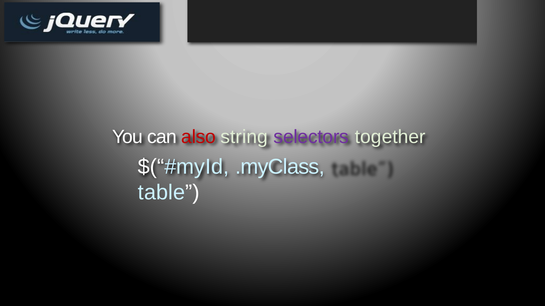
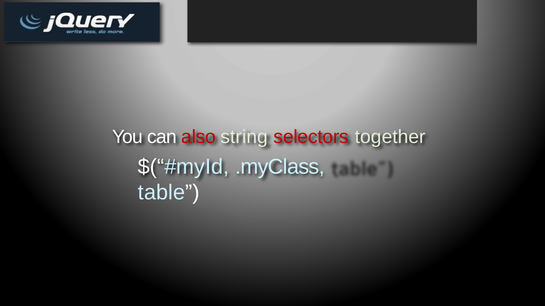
selectors colour: purple -> red
